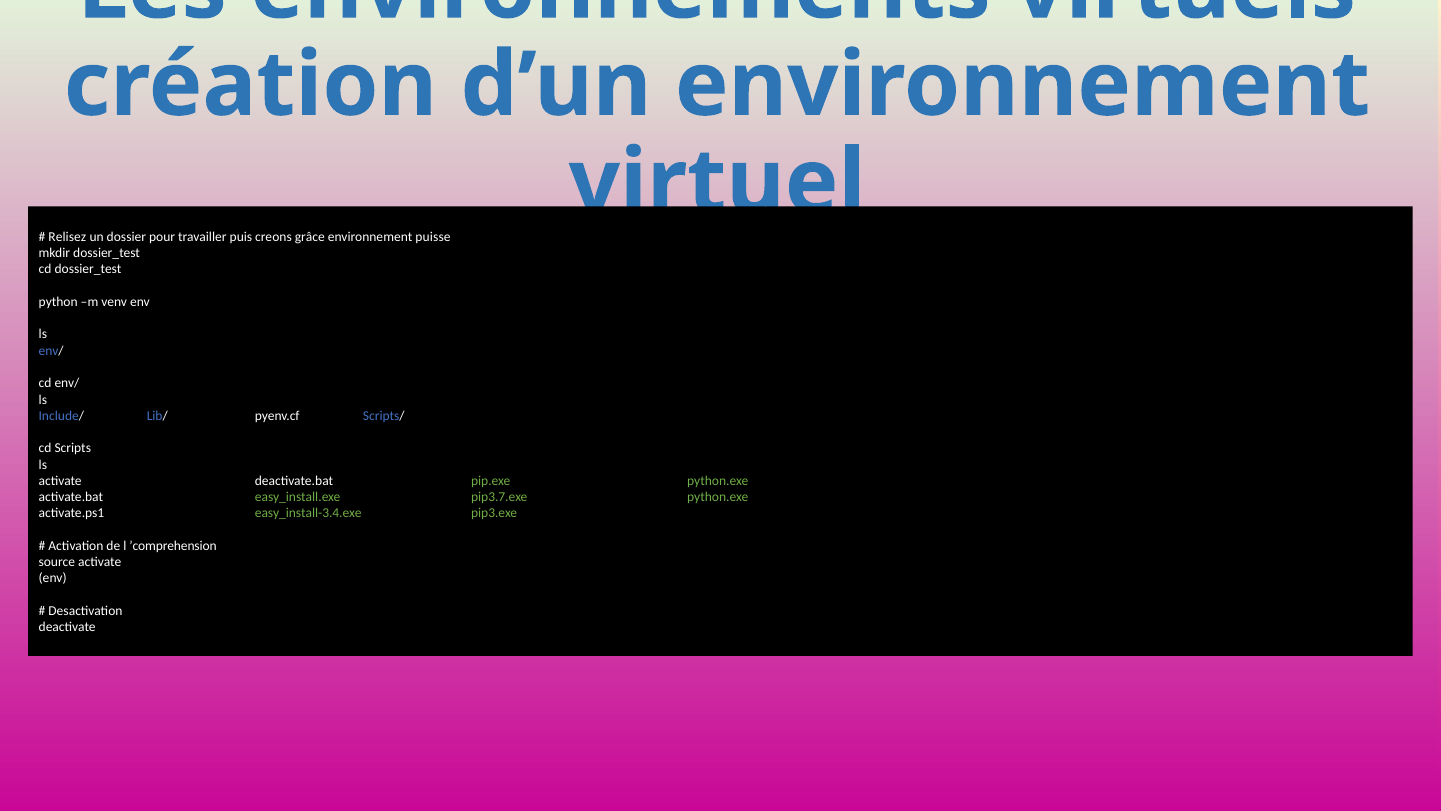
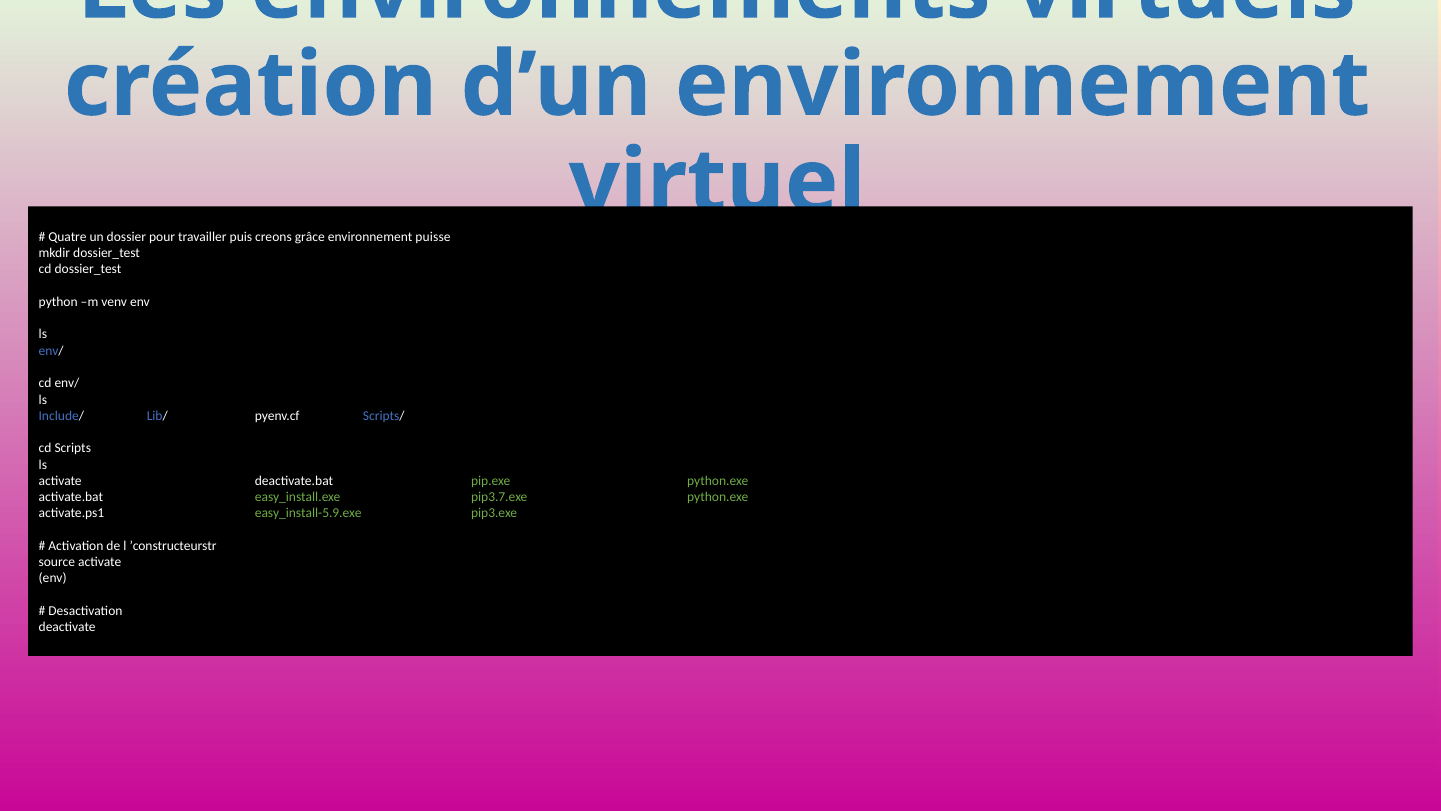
Relisez: Relisez -> Quatre
easy_install-3.4.exe: easy_install-3.4.exe -> easy_install-5.9.exe
’comprehension: ’comprehension -> ’constructeurstr
